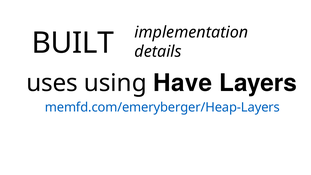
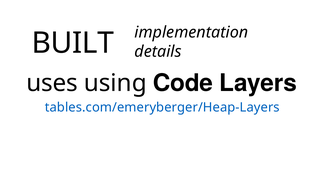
Have: Have -> Code
memfd.com/emeryberger/Heap-Layers: memfd.com/emeryberger/Heap-Layers -> tables.com/emeryberger/Heap-Layers
